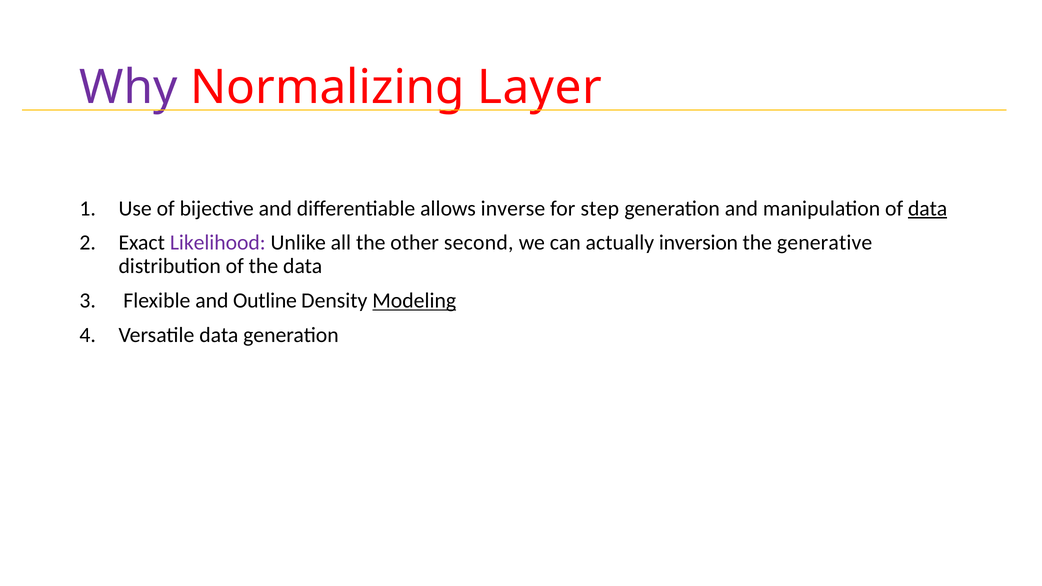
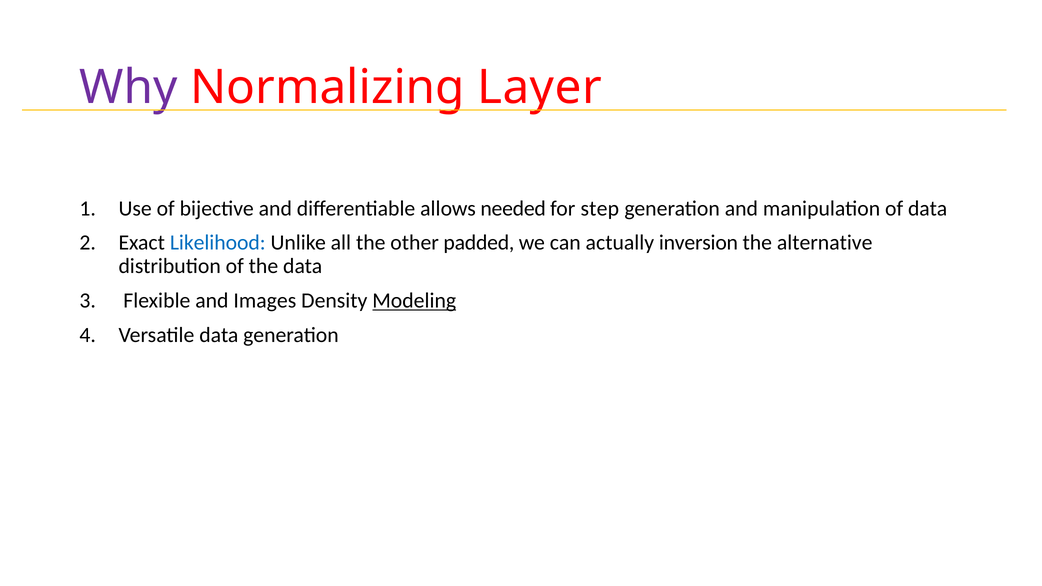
inverse: inverse -> needed
data at (928, 209) underline: present -> none
Likelihood colour: purple -> blue
second: second -> padded
generative: generative -> alternative
Outline: Outline -> Images
